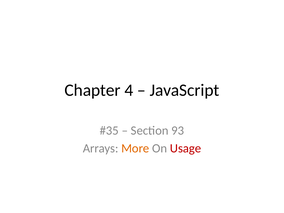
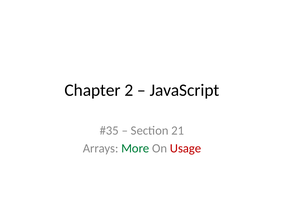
4: 4 -> 2
93: 93 -> 21
More colour: orange -> green
